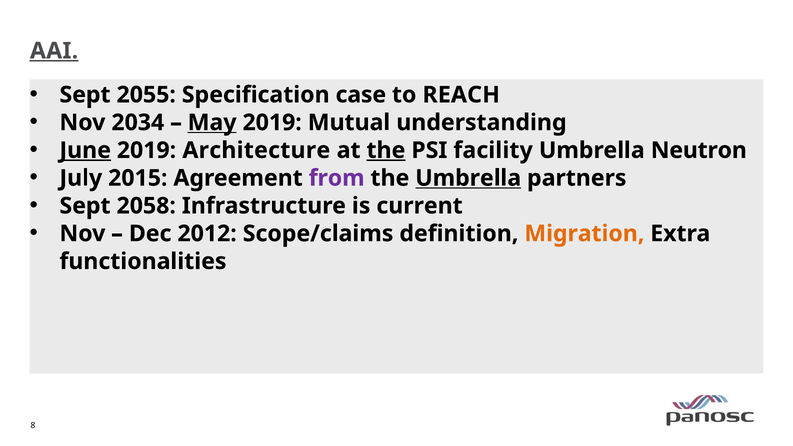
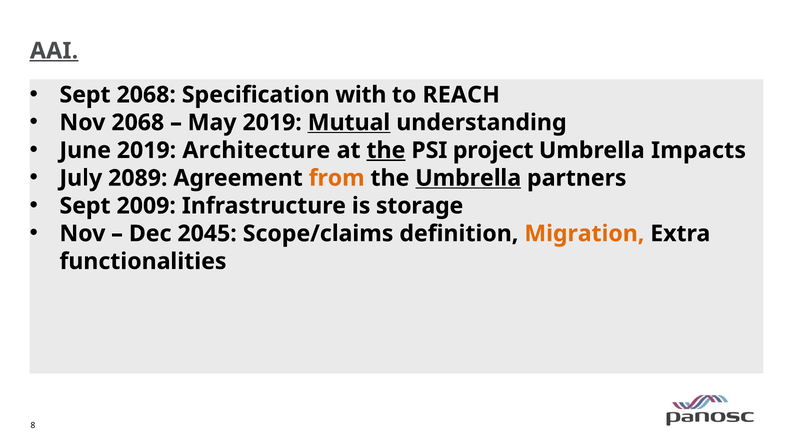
Sept 2055: 2055 -> 2068
case: case -> with
Nov 2034: 2034 -> 2068
May underline: present -> none
Mutual underline: none -> present
June underline: present -> none
facility: facility -> project
Neutron: Neutron -> Impacts
2015: 2015 -> 2089
from colour: purple -> orange
2058: 2058 -> 2009
current: current -> storage
2012: 2012 -> 2045
